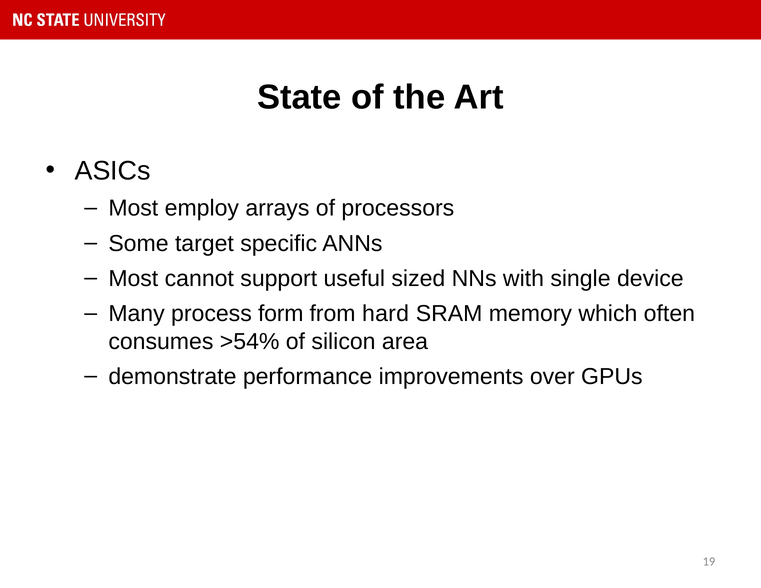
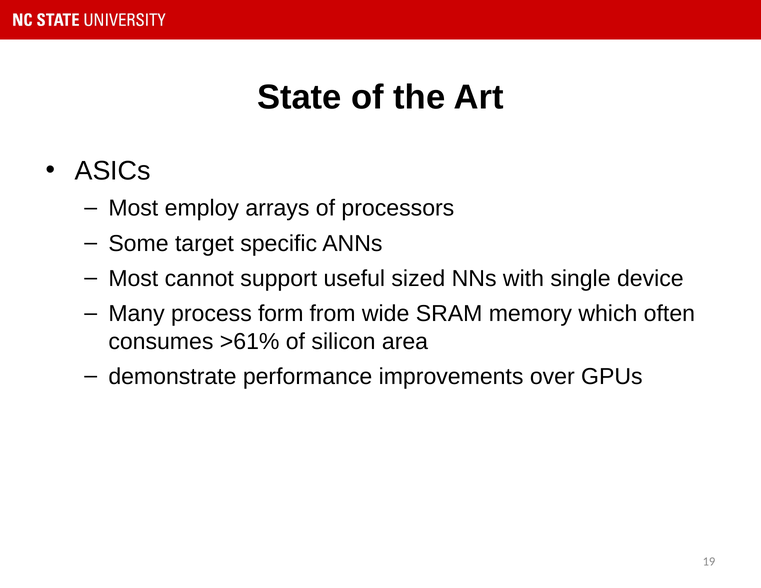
hard: hard -> wide
>54%: >54% -> >61%
